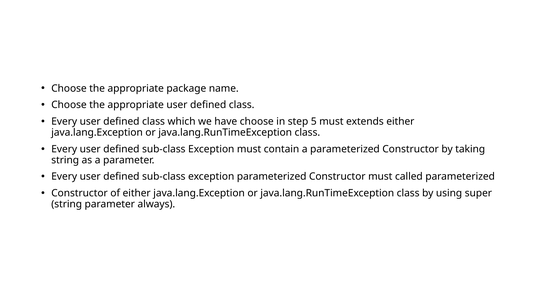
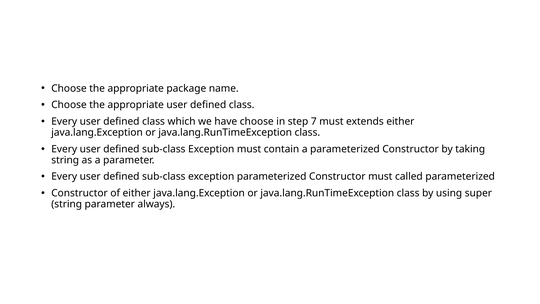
5: 5 -> 7
